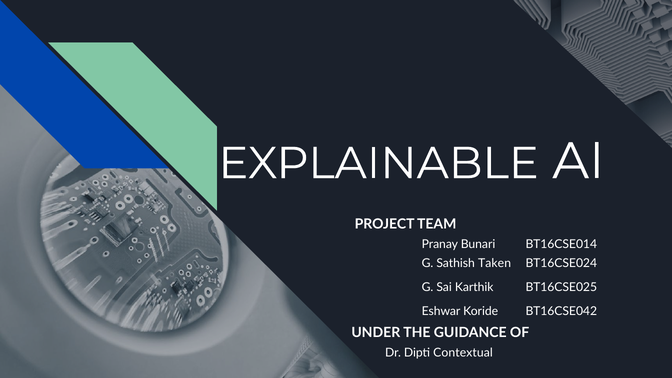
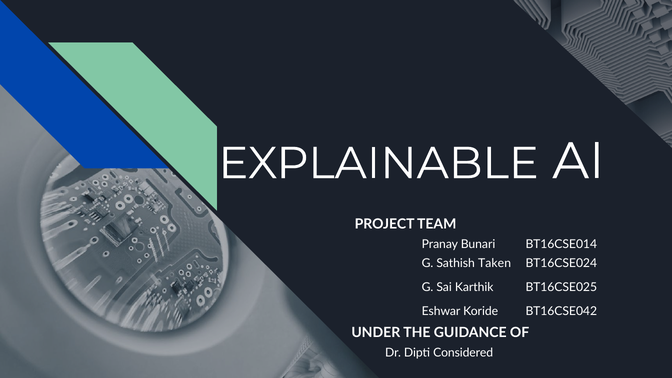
Contextual: Contextual -> Considered
